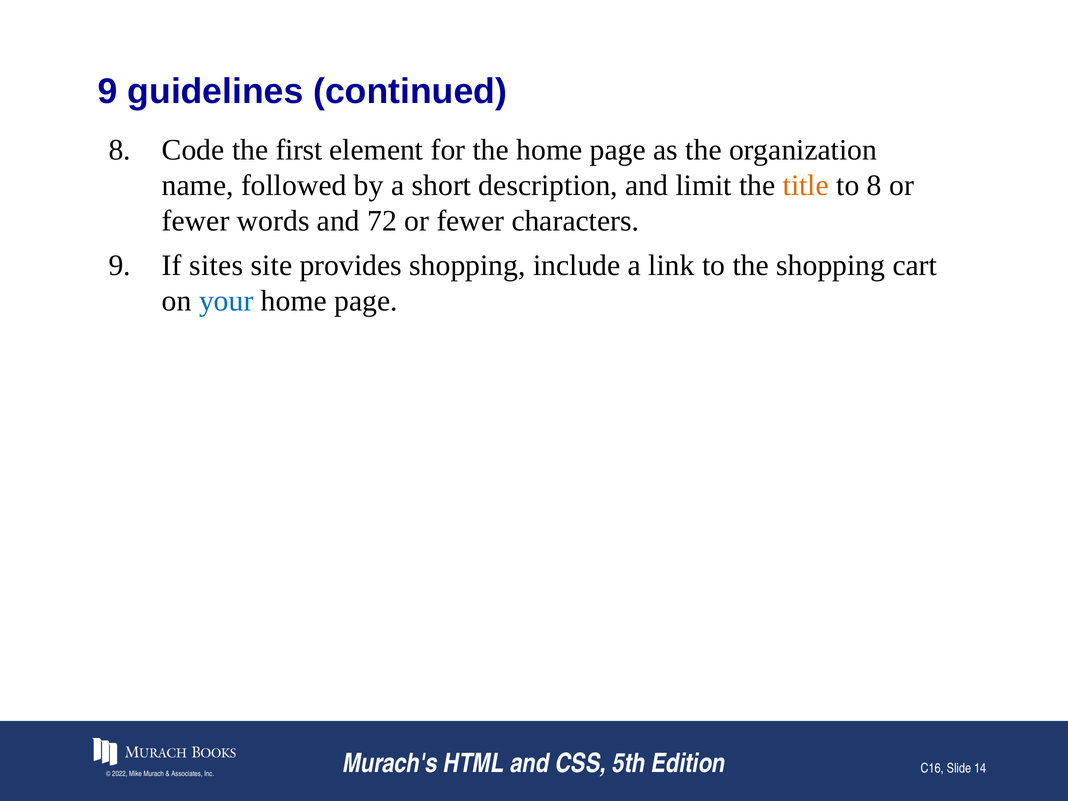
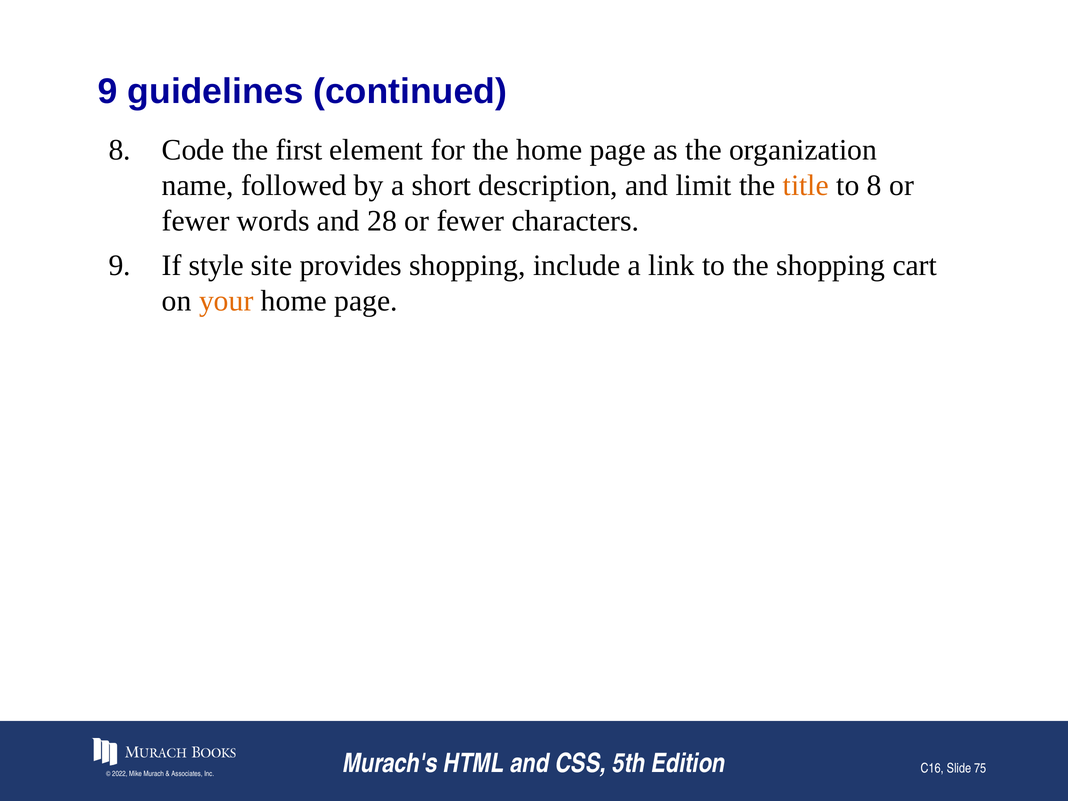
72: 72 -> 28
sites: sites -> style
your colour: blue -> orange
14: 14 -> 75
